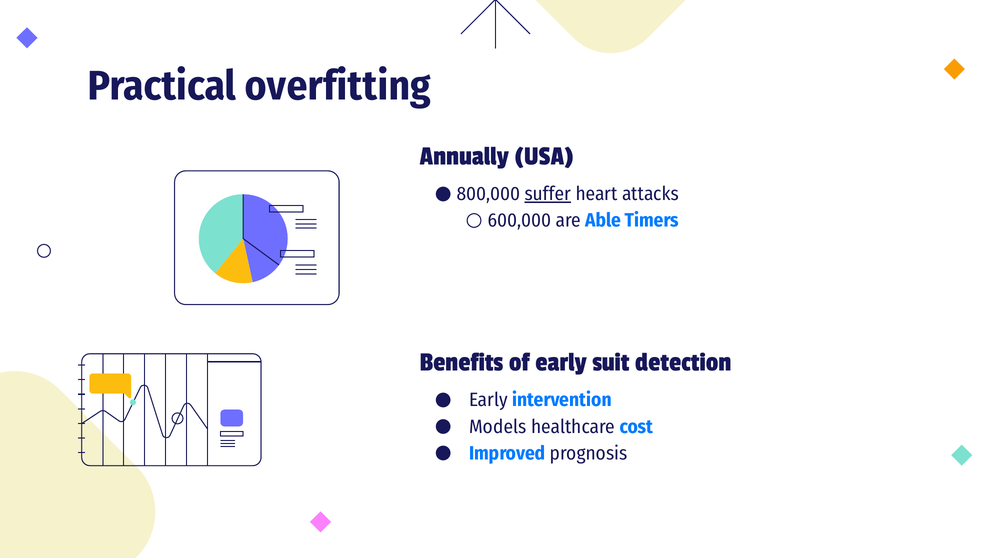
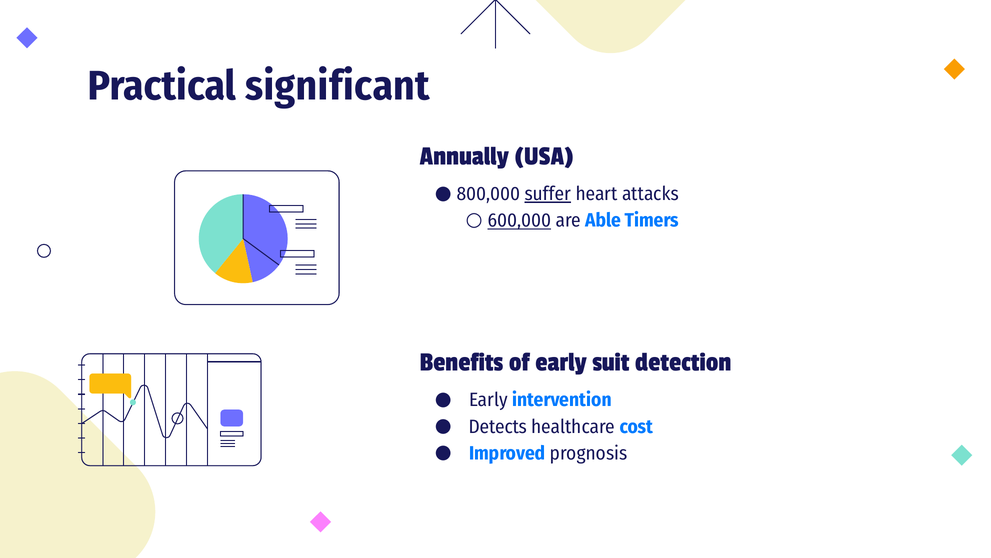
overfitting: overfitting -> significant
600,000 underline: none -> present
Models: Models -> Detects
